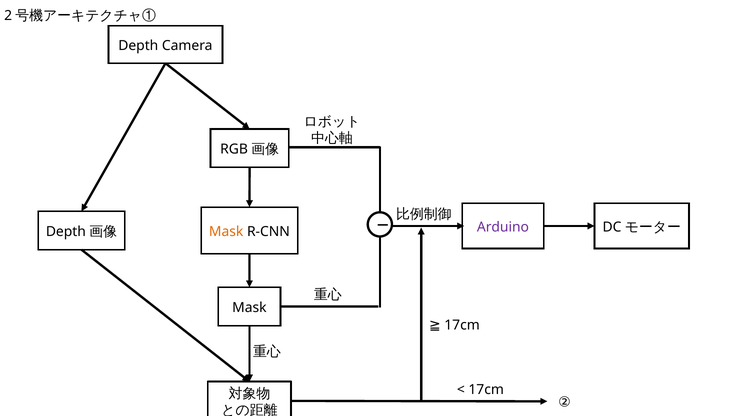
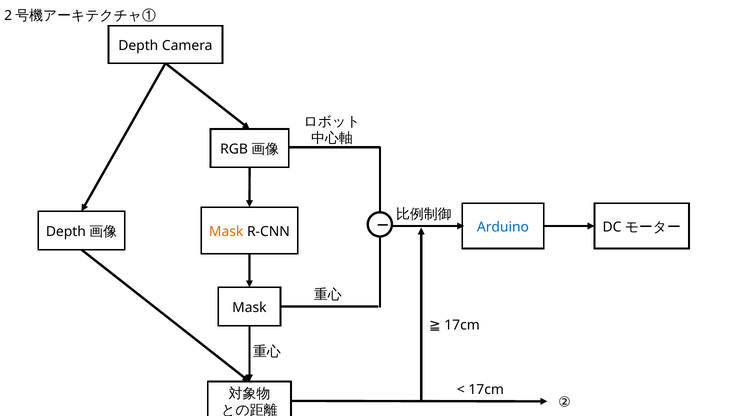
Arduino colour: purple -> blue
